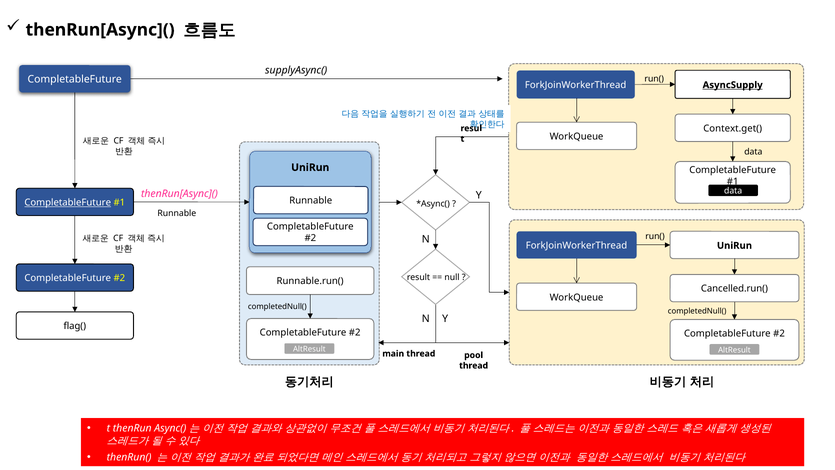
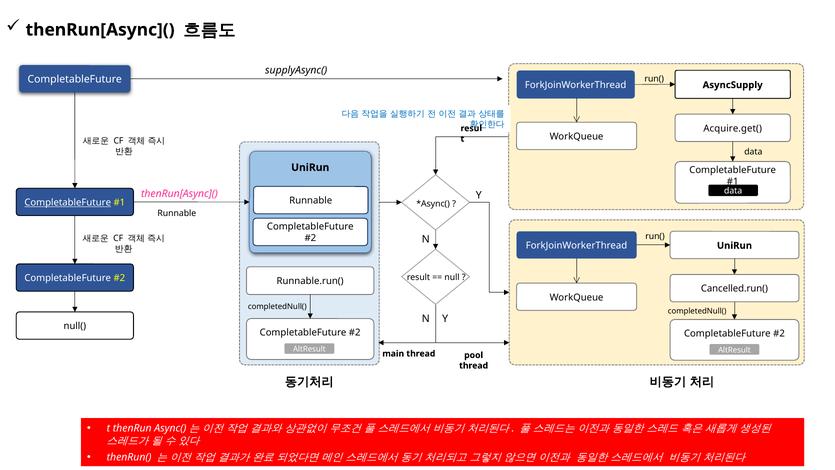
AsyncSupply underline: present -> none
Context.get(: Context.get( -> Acquire.get(
flag(: flag( -> null(
